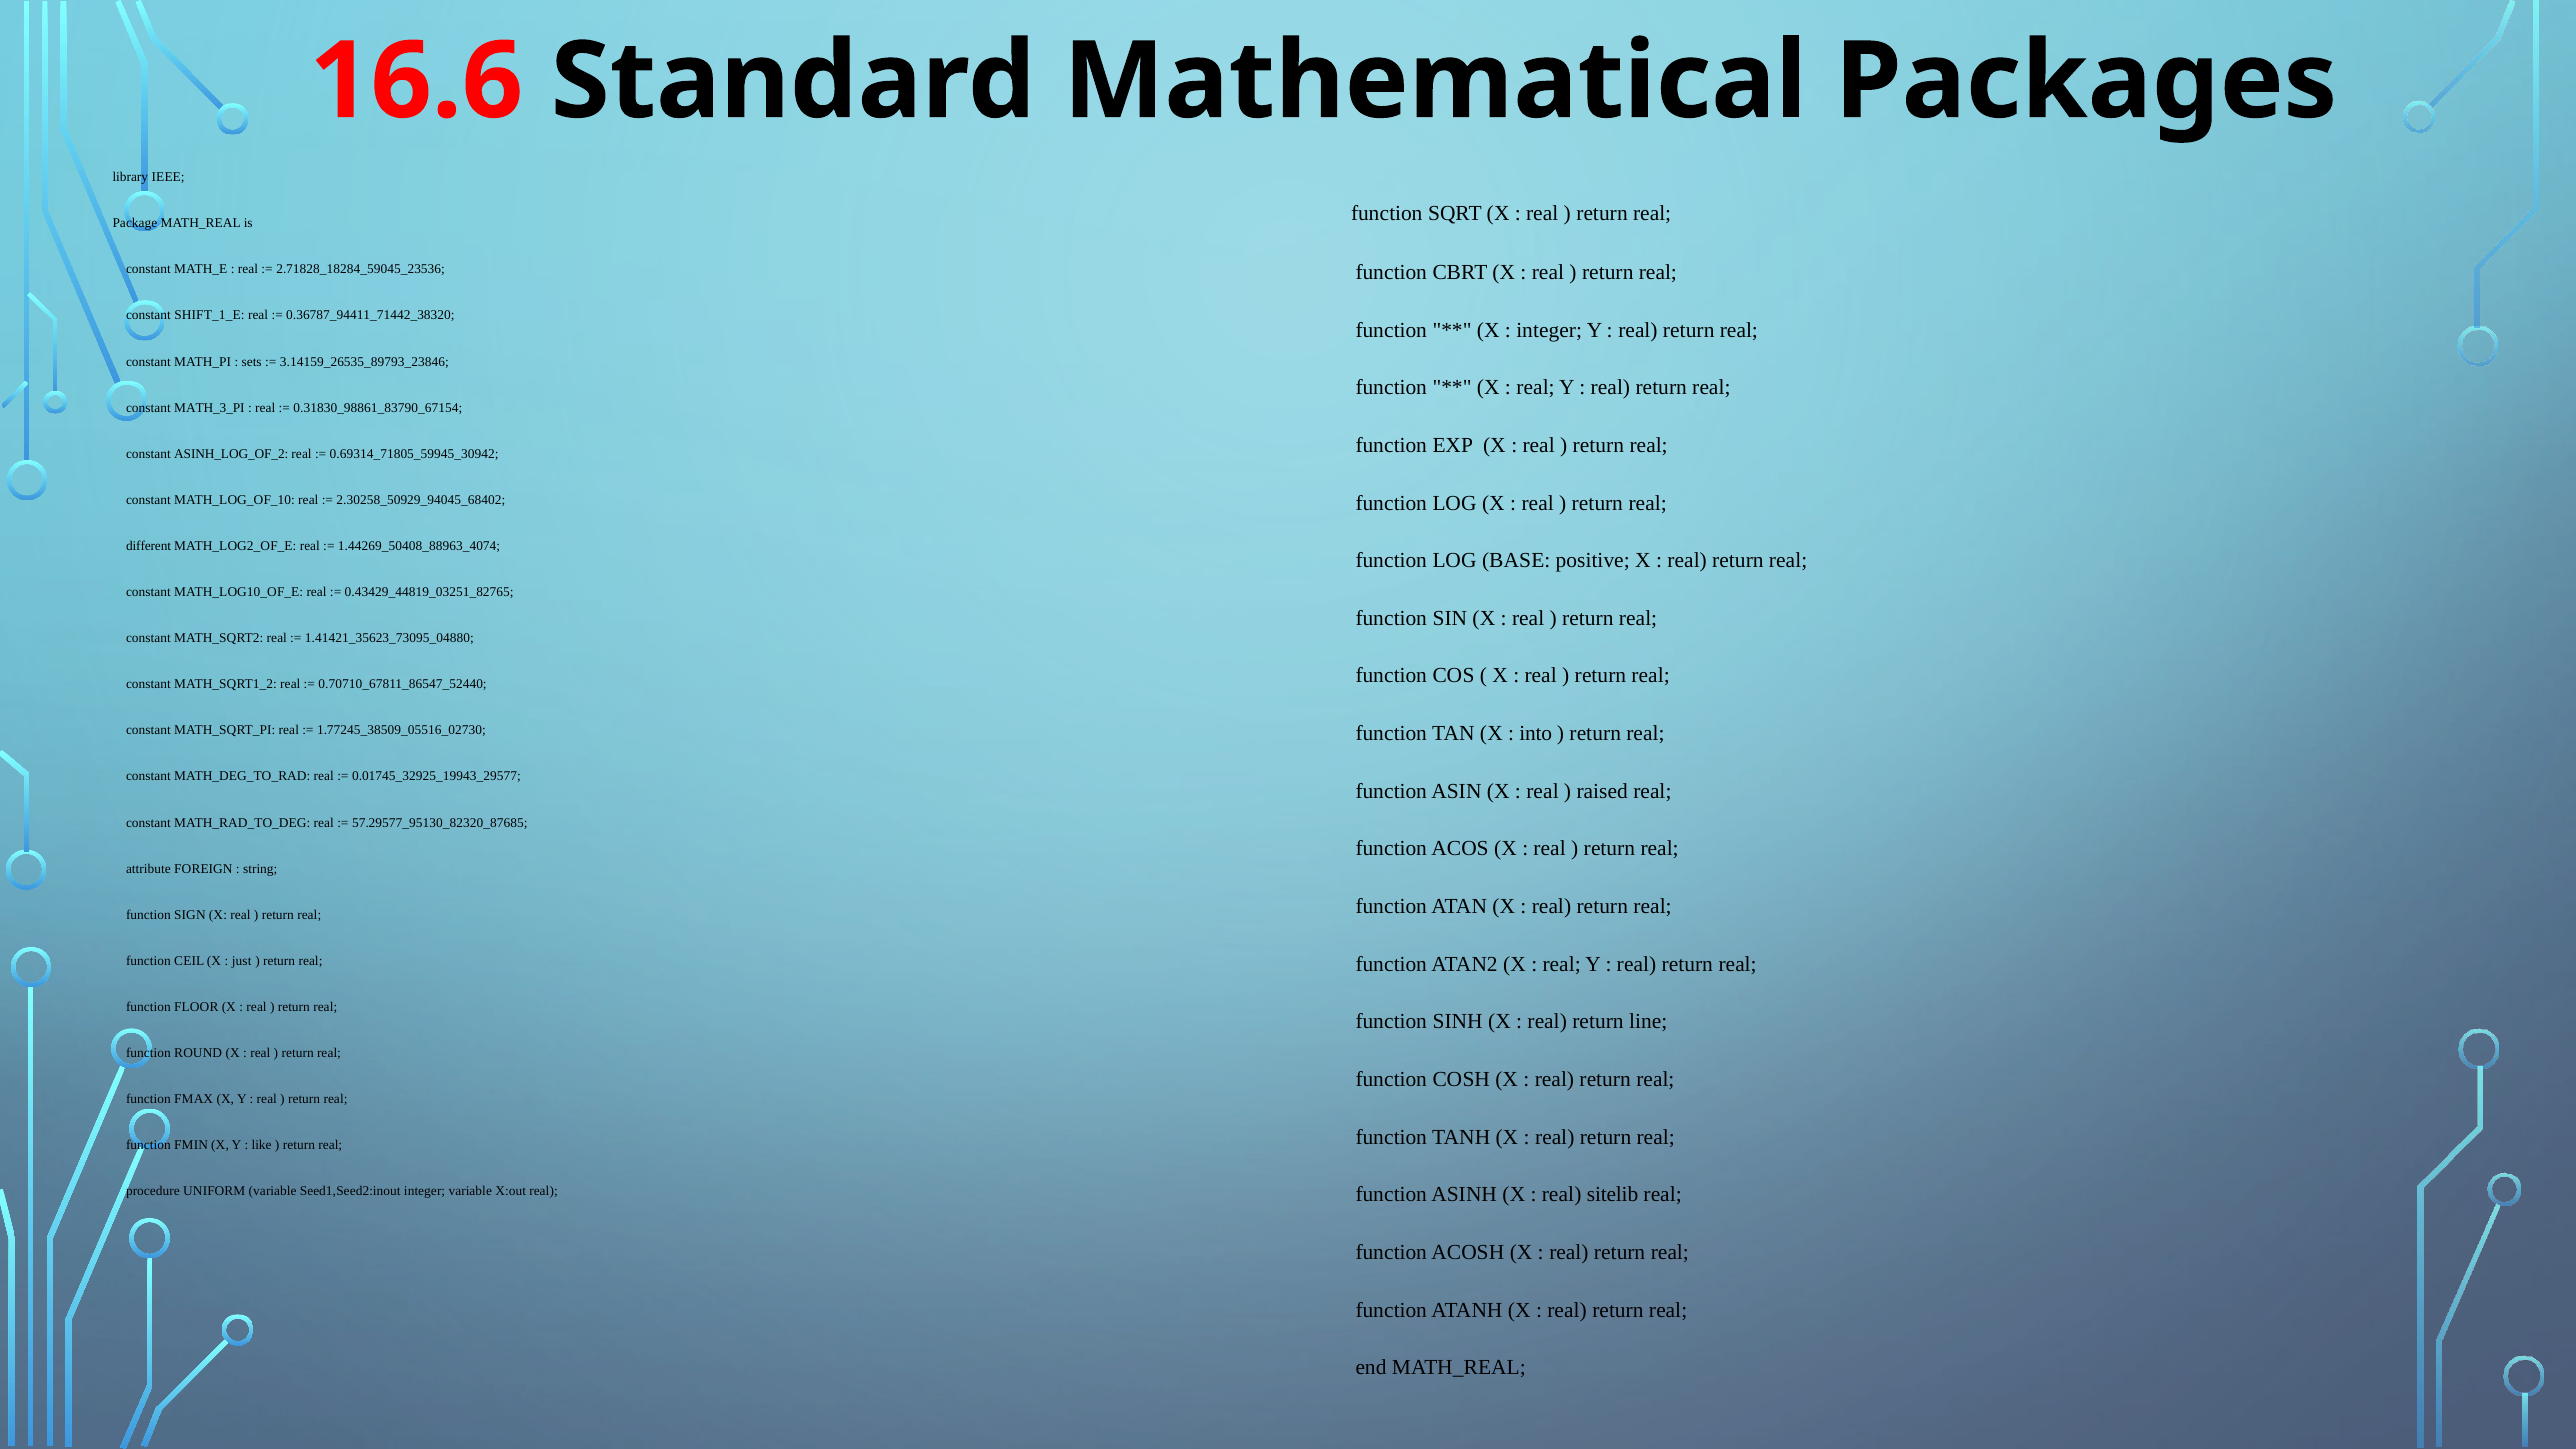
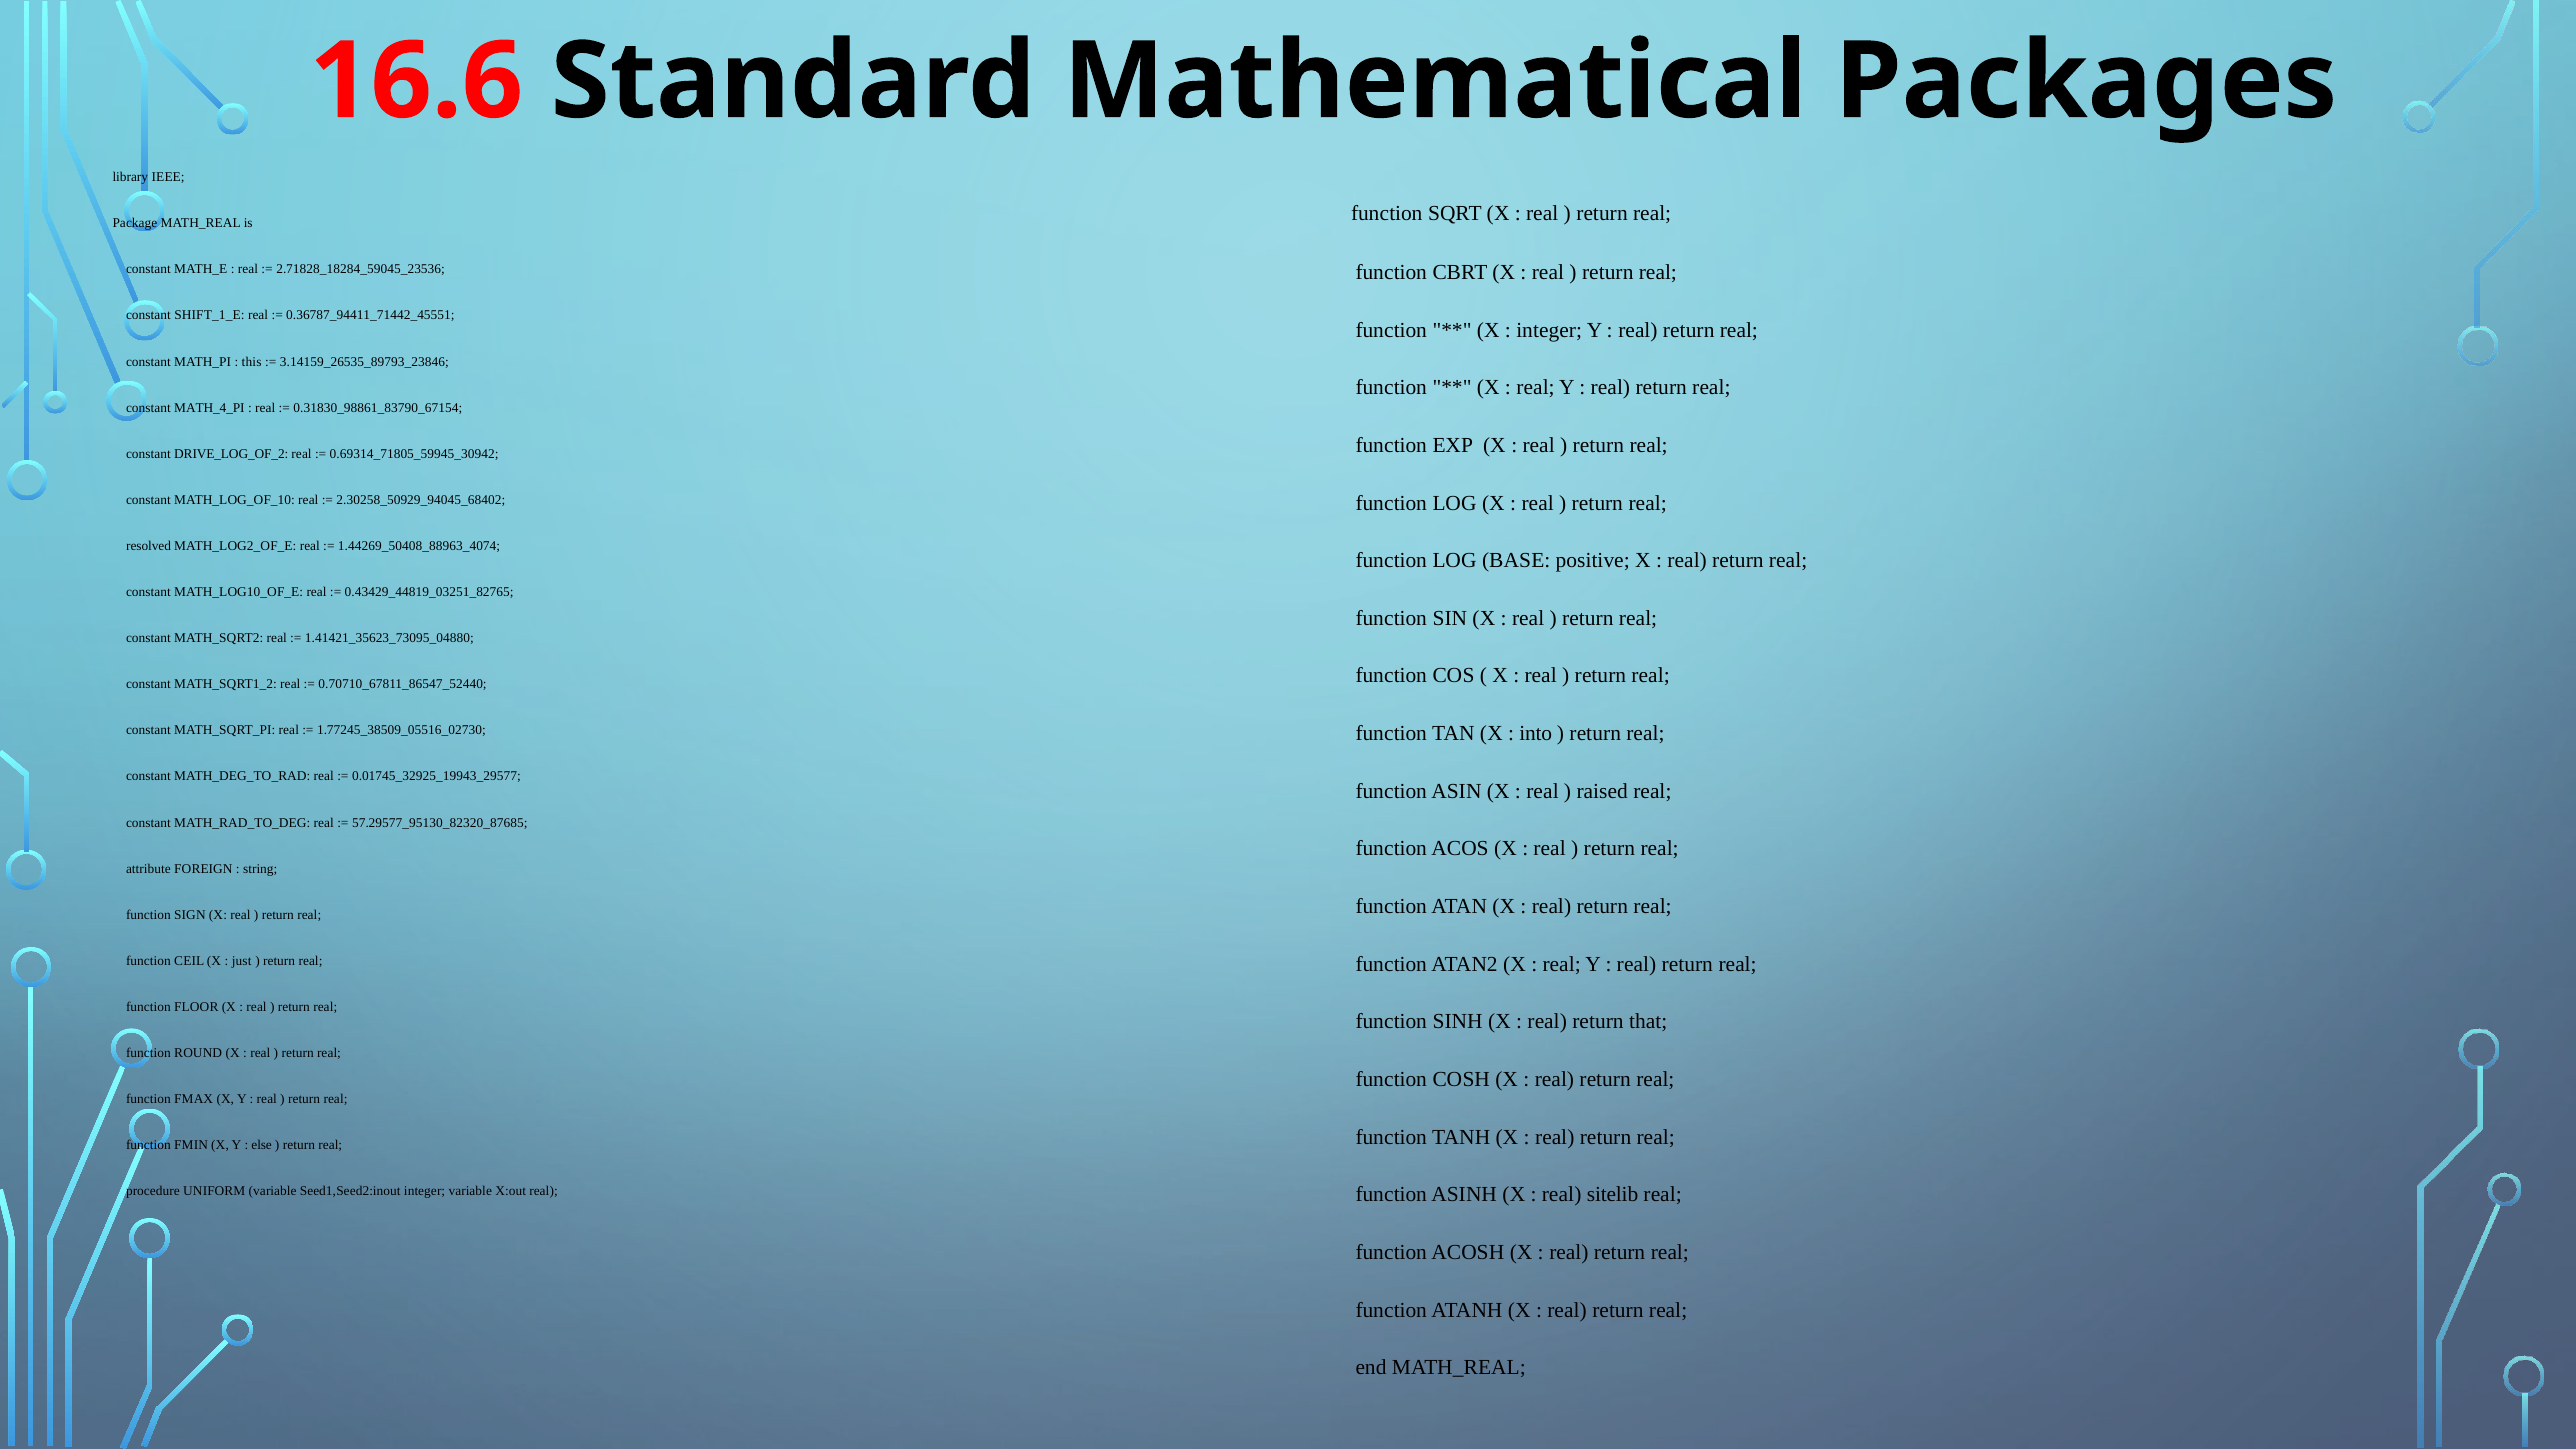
0.36787_94411_71442_38320: 0.36787_94411_71442_38320 -> 0.36787_94411_71442_45551
sets: sets -> this
MATH_3_PI: MATH_3_PI -> MATH_4_PI
ASINH_LOG_OF_2: ASINH_LOG_OF_2 -> DRIVE_LOG_OF_2
different: different -> resolved
line: line -> that
like: like -> else
